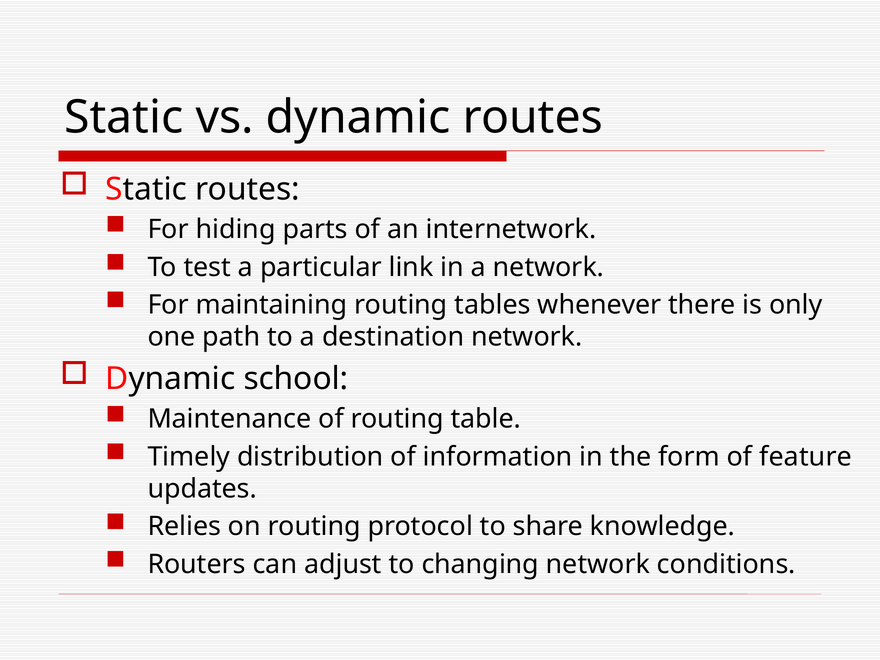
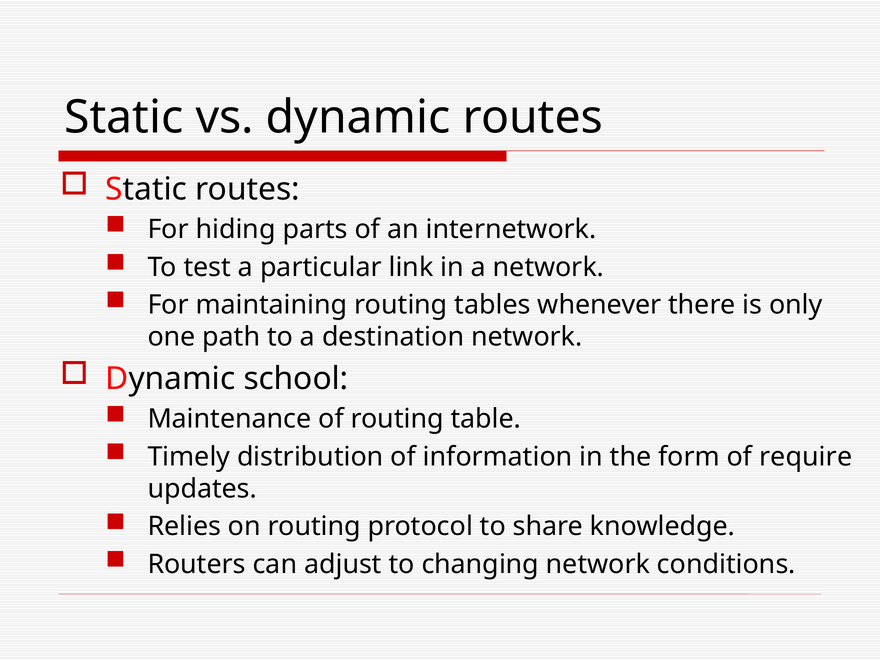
feature: feature -> require
